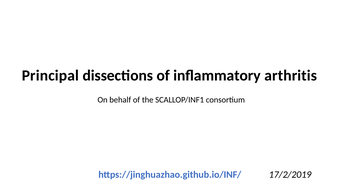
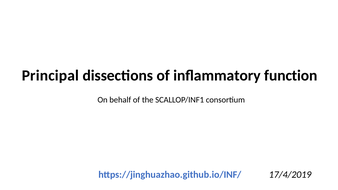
arthritis: arthritis -> function
17/2/2019: 17/2/2019 -> 17/4/2019
